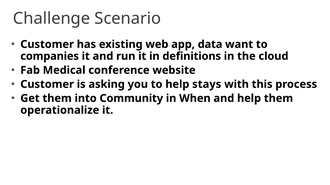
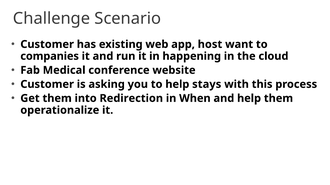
data: data -> host
definitions: definitions -> happening
Community: Community -> Redirection
